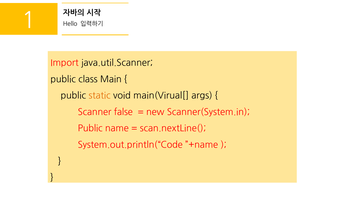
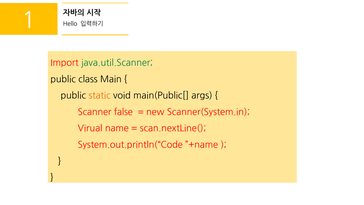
java.util.Scanner colour: black -> green
main(Virual[: main(Virual[ -> main(Public[
Public at (90, 128): Public -> Virual
